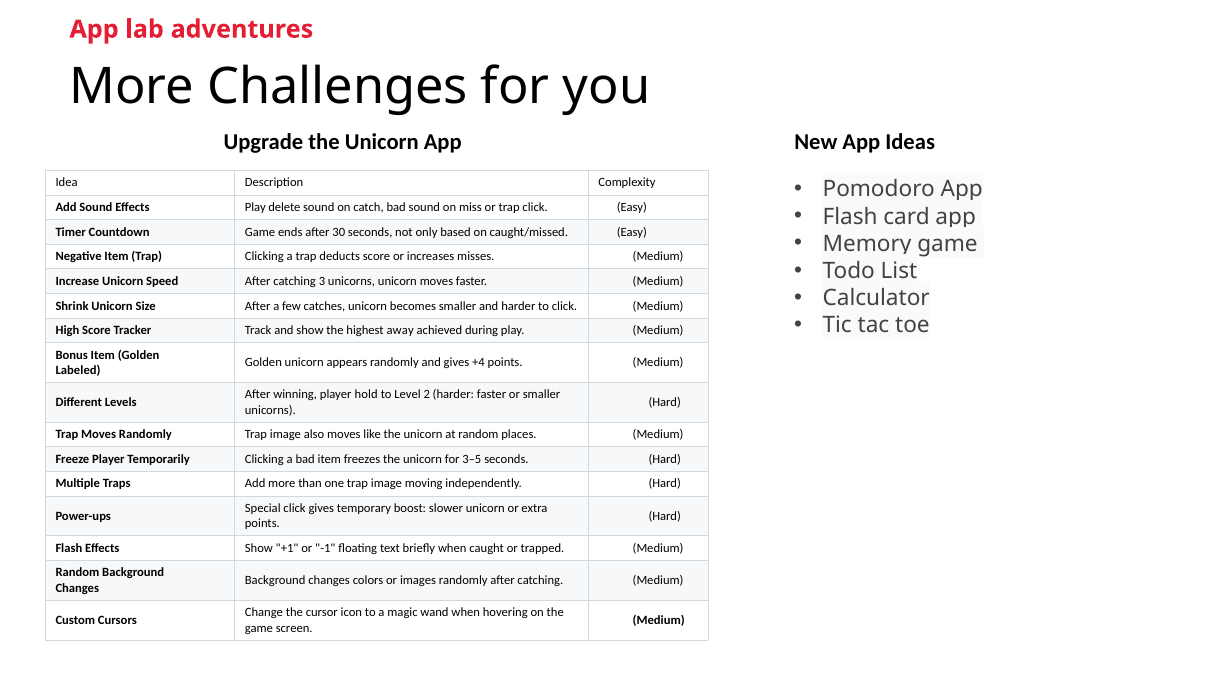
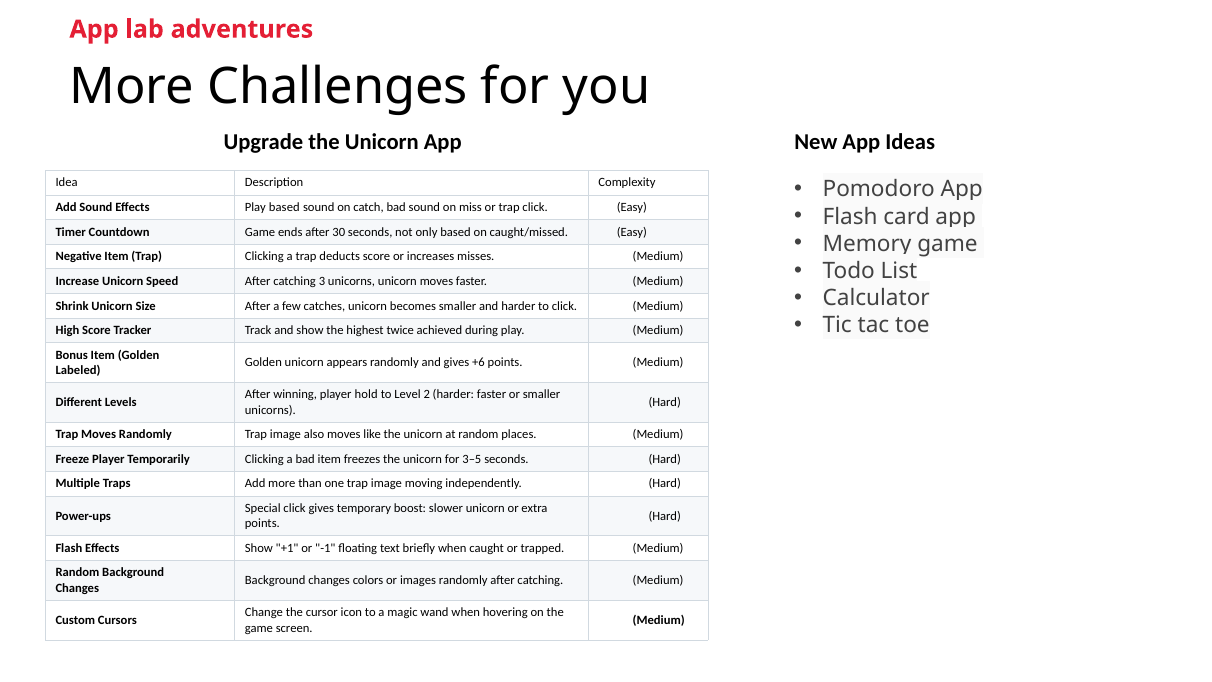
Play delete: delete -> based
away: away -> twice
+4: +4 -> +6
